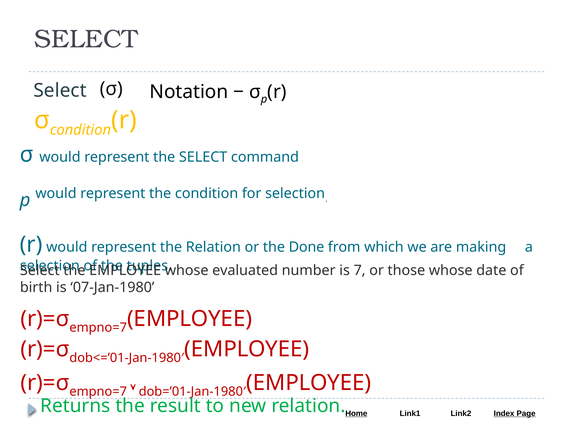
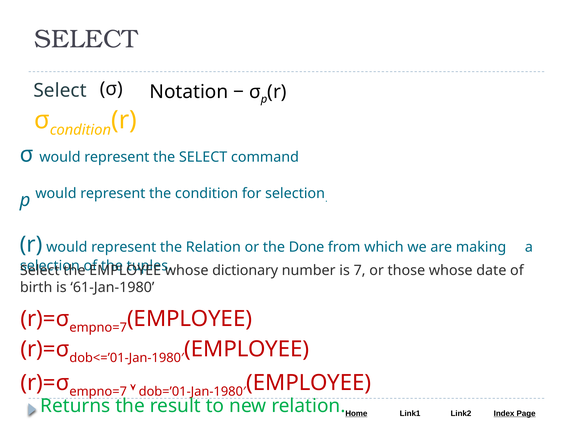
evaluated: evaluated -> dictionary
07-Jan-1980: 07-Jan-1980 -> 61-Jan-1980
